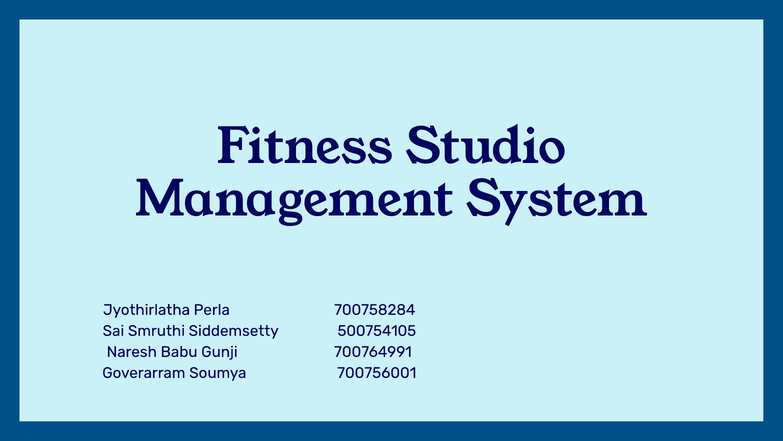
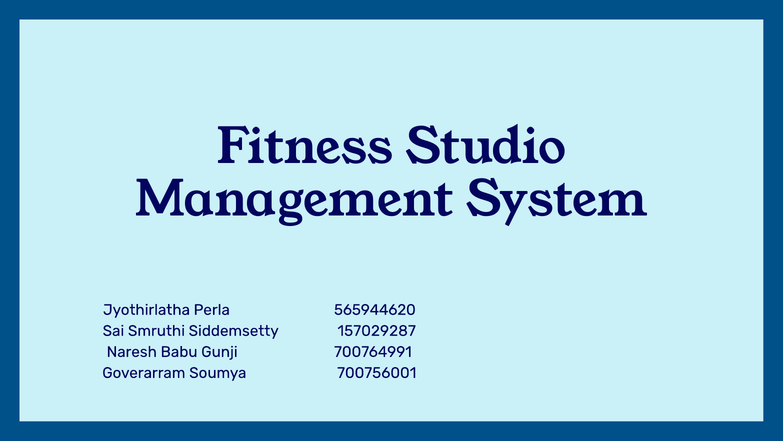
700758284: 700758284 -> 565944620
500754105: 500754105 -> 157029287
